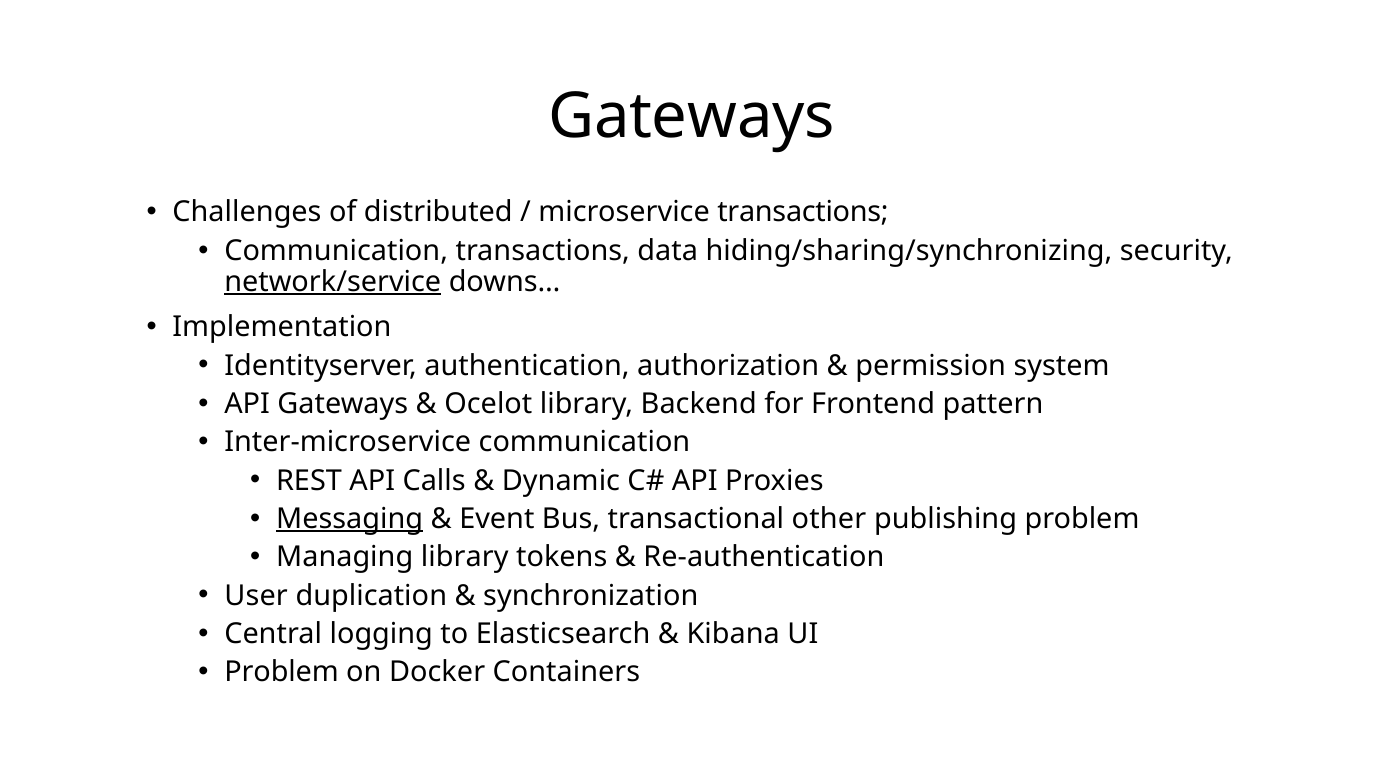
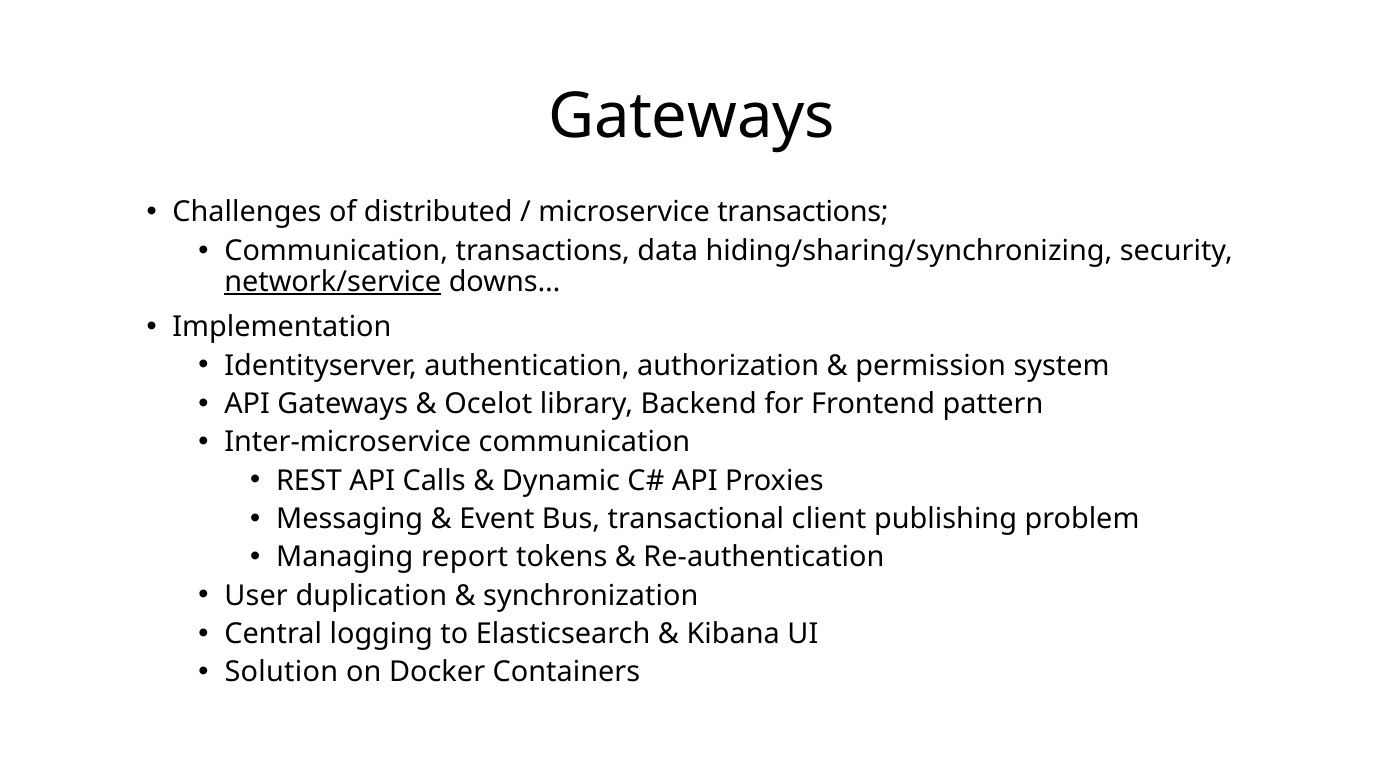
Messaging underline: present -> none
other: other -> client
Managing library: library -> report
Problem at (282, 672): Problem -> Solution
